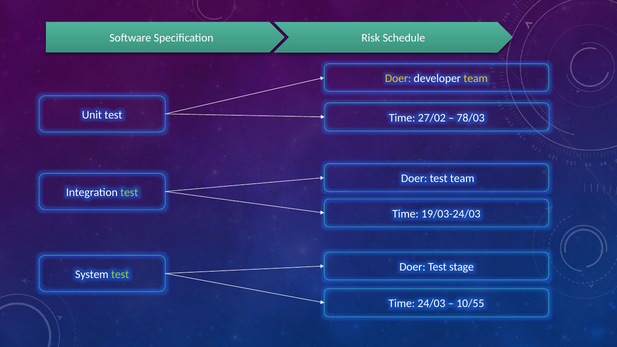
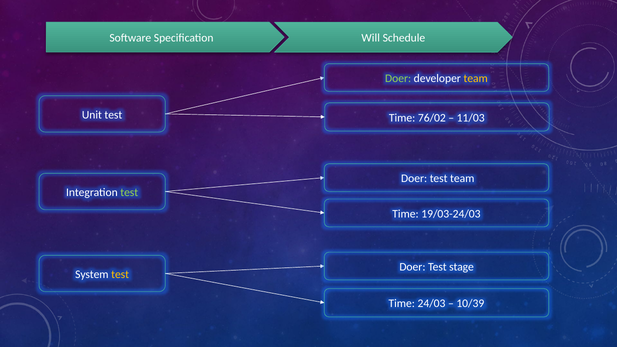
Risk: Risk -> Will
Doer at (398, 78) colour: yellow -> light green
27/02: 27/02 -> 76/02
78/03: 78/03 -> 11/03
test at (120, 274) colour: light green -> yellow
10/55: 10/55 -> 10/39
